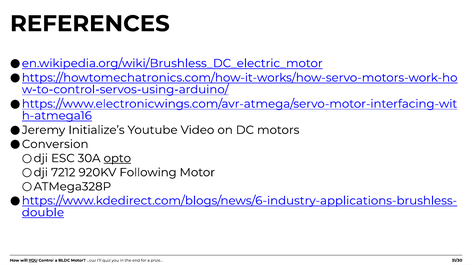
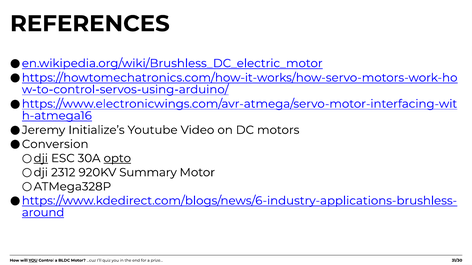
dji at (41, 159) underline: none -> present
7212: 7212 -> 2312
Following: Following -> Summary
double: double -> around
